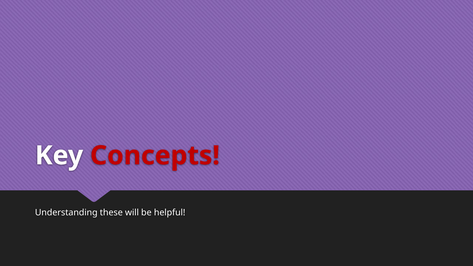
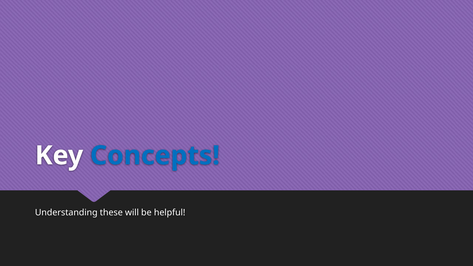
Concepts colour: red -> blue
